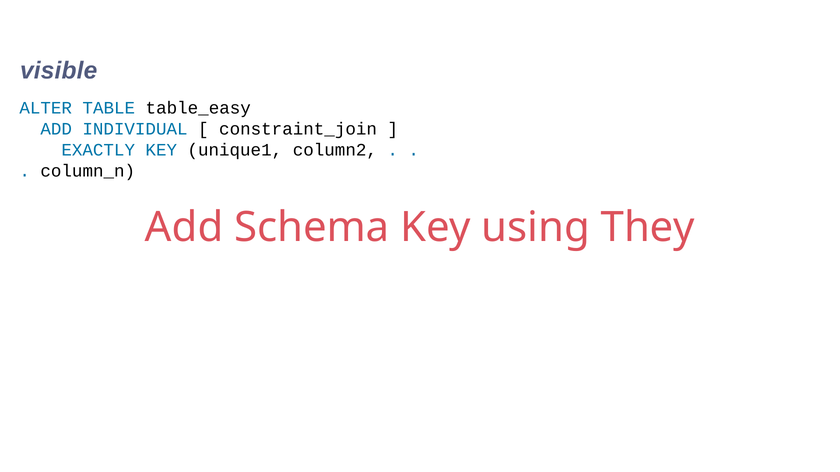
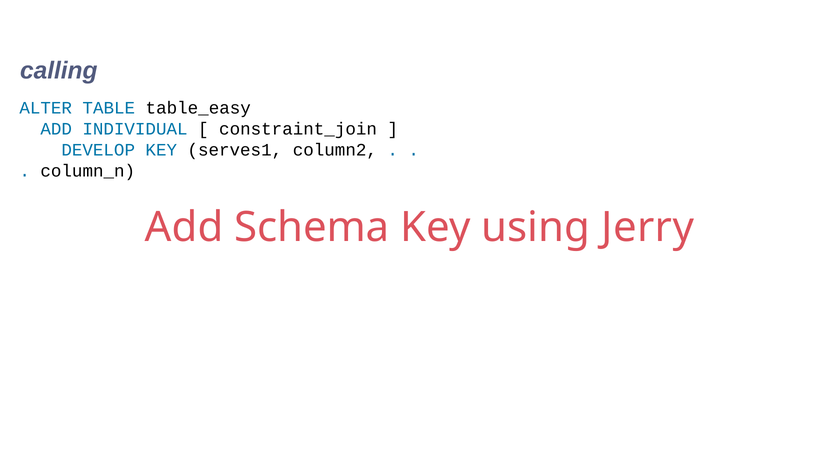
visible: visible -> calling
EXACTLY: EXACTLY -> DEVELOP
unique1: unique1 -> serves1
They: They -> Jerry
